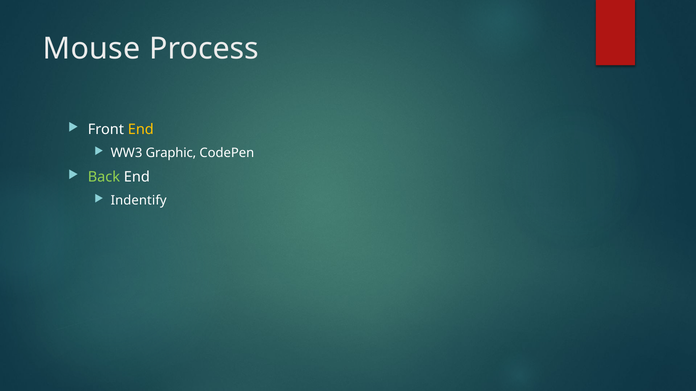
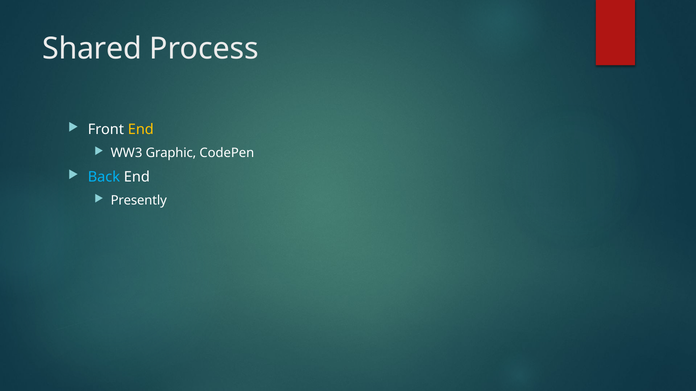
Mouse: Mouse -> Shared
Back colour: light green -> light blue
Indentify: Indentify -> Presently
